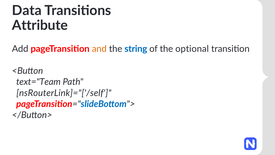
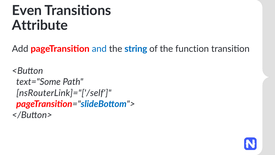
Data: Data -> Even
and colour: orange -> blue
optional: optional -> function
text="Team: text="Team -> text="Some
